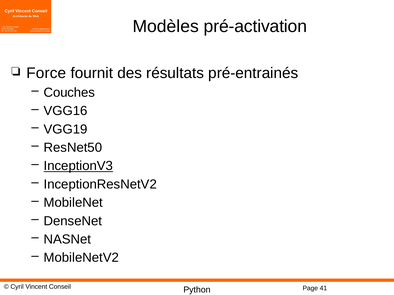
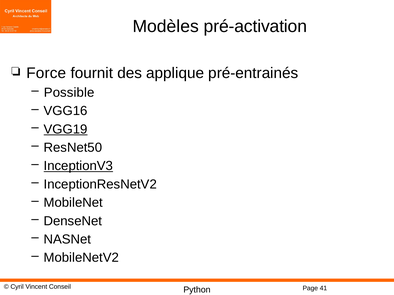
résultats: résultats -> applique
Couches: Couches -> Possible
VGG19 underline: none -> present
